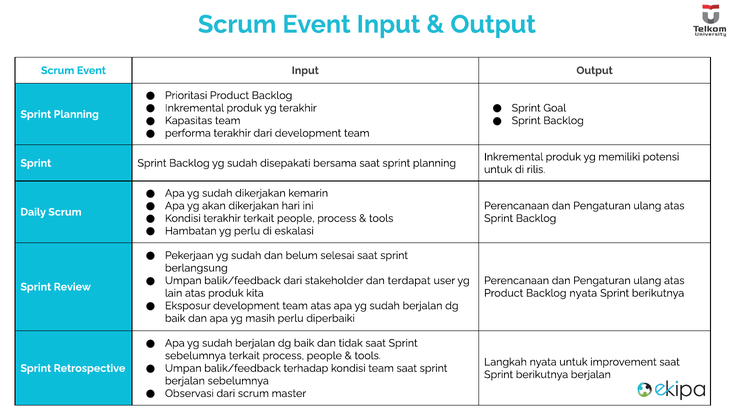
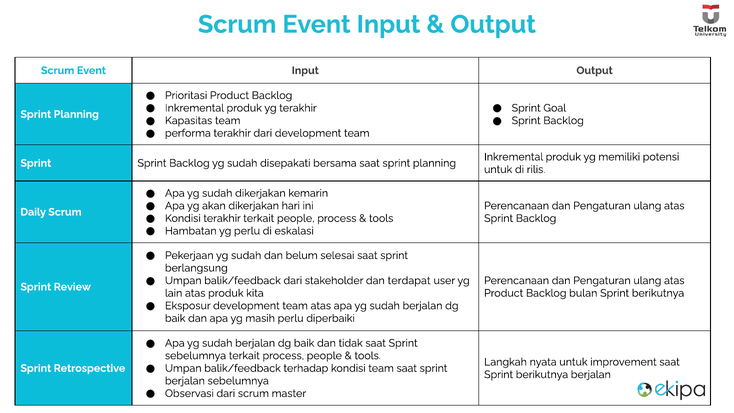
Backlog nyata: nyata -> bulan
